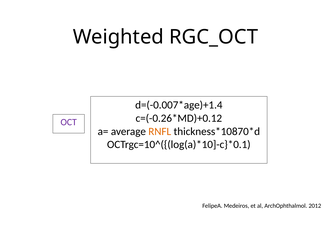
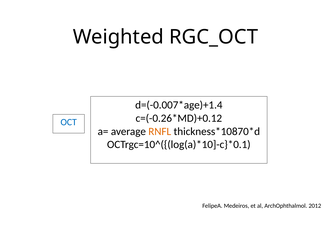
OCT colour: purple -> blue
